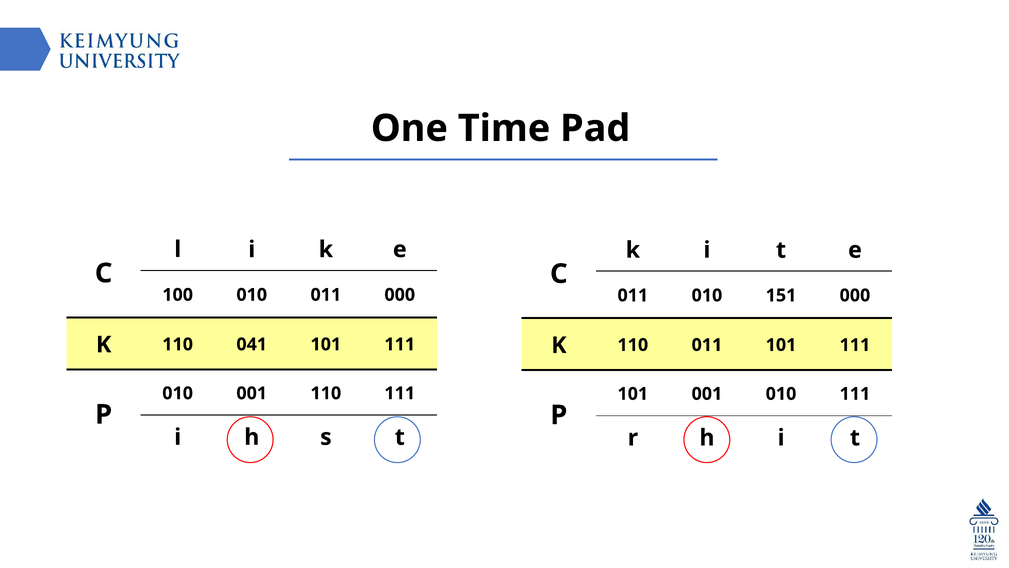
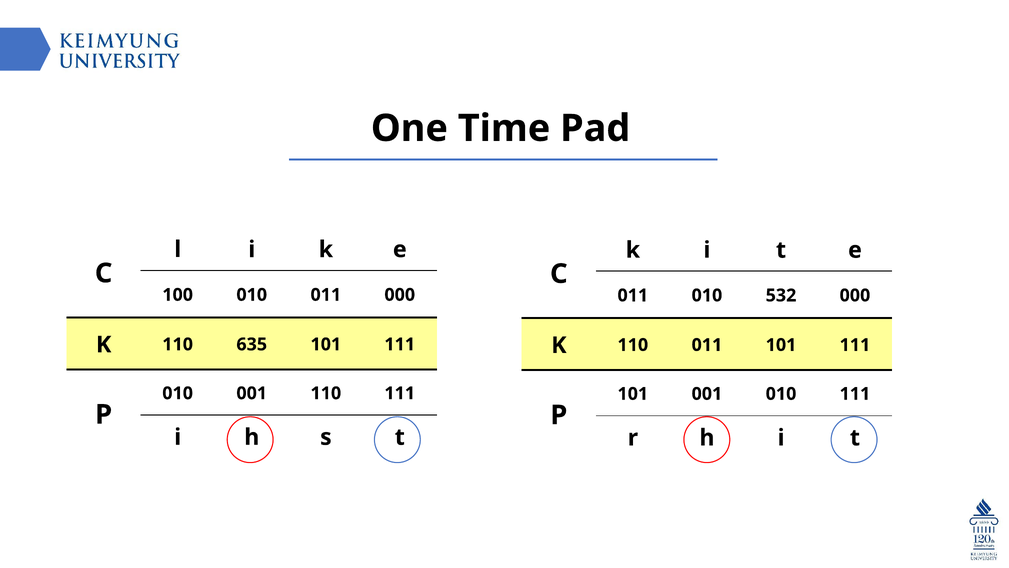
151: 151 -> 532
041: 041 -> 635
